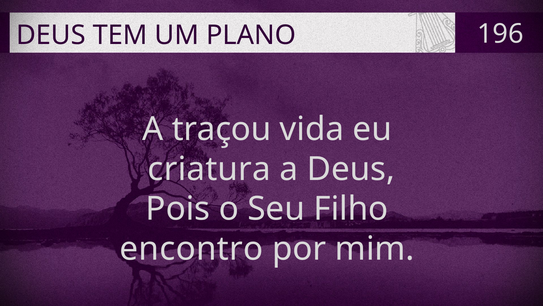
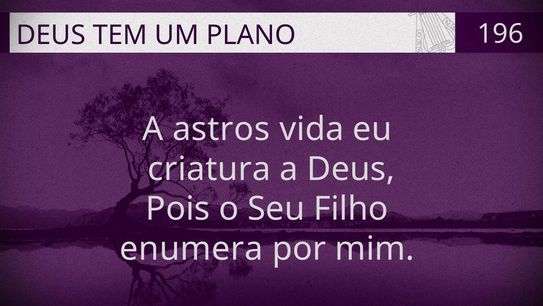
traçou: traçou -> astros
encontro: encontro -> enumera
